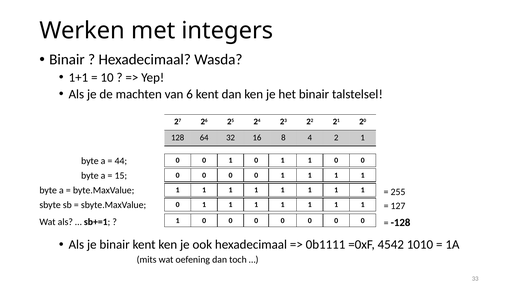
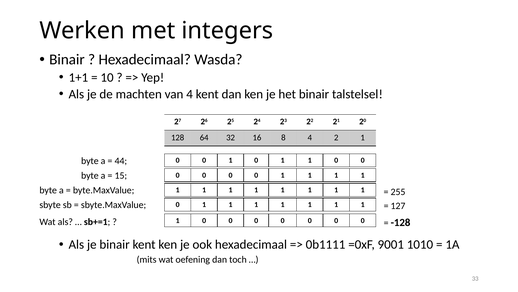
van 6: 6 -> 4
4542: 4542 -> 9001
